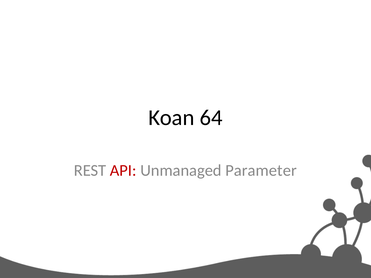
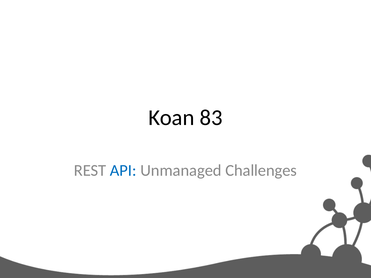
64: 64 -> 83
API colour: red -> blue
Parameter: Parameter -> Challenges
